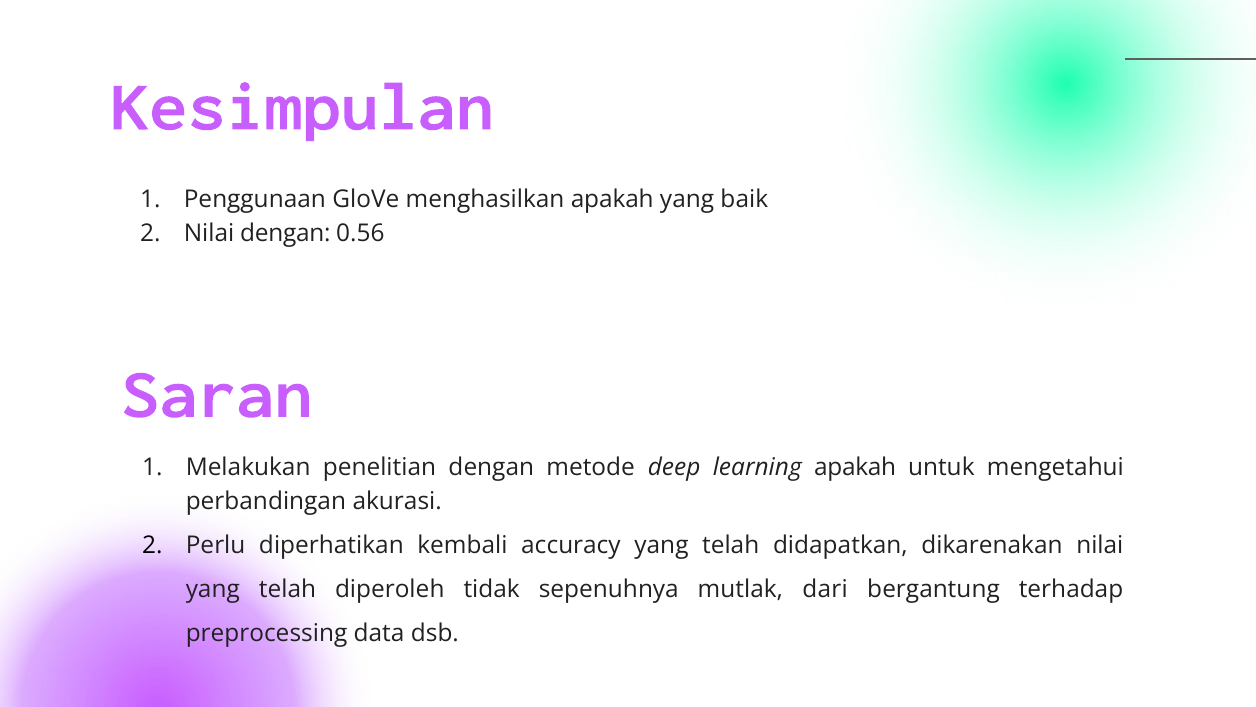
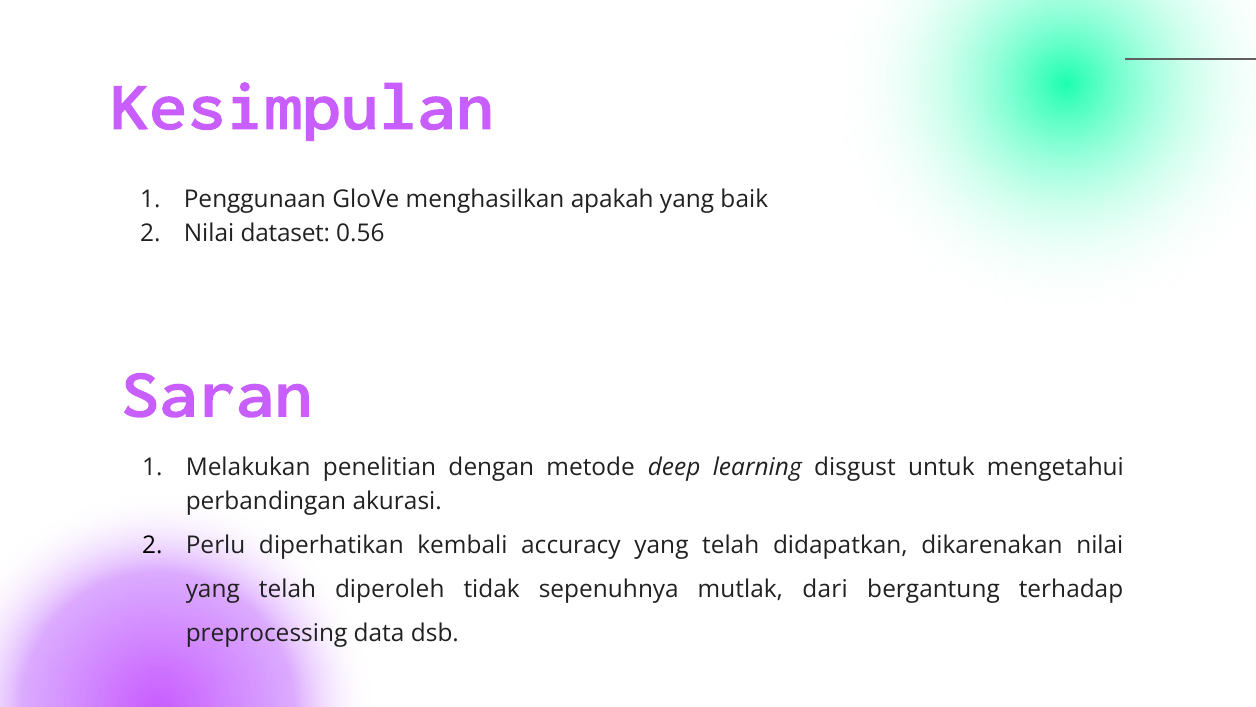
Nilai dengan: dengan -> dataset
learning apakah: apakah -> disgust
